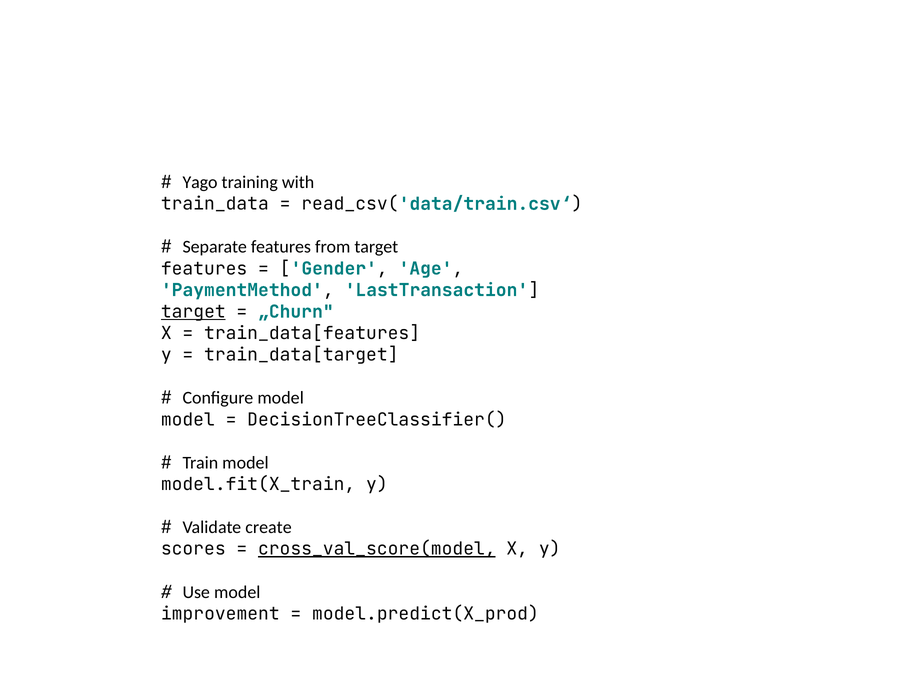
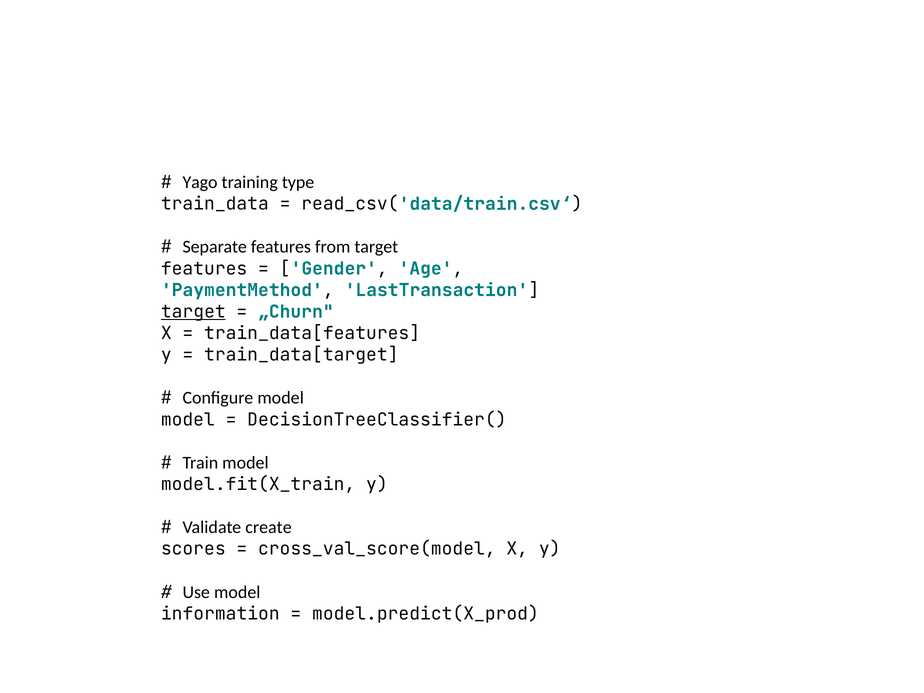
with: with -> type
cross_val_score(model underline: present -> none
improvement: improvement -> information
